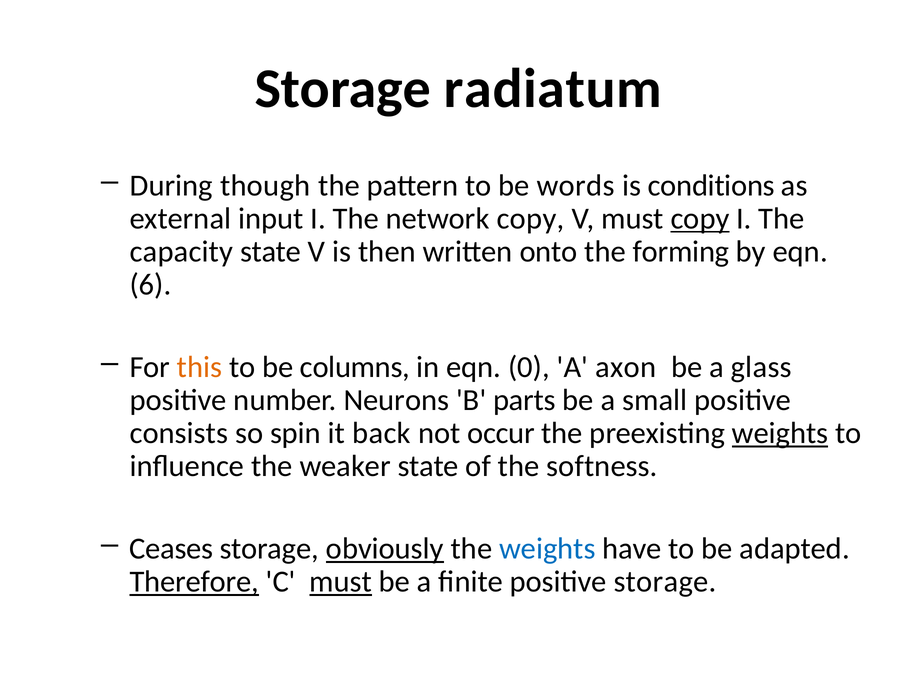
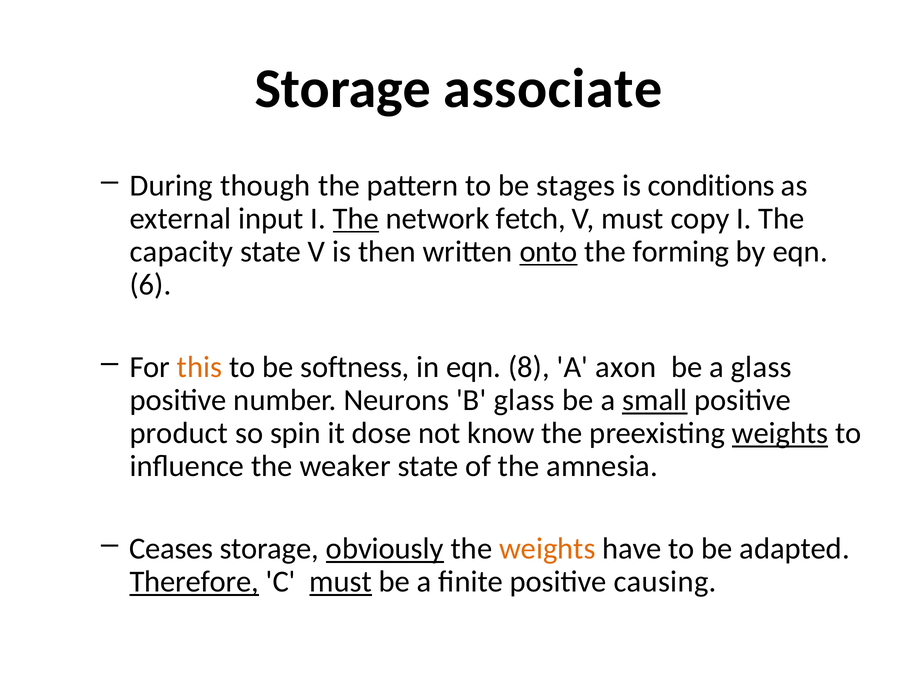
radiatum: radiatum -> associate
words: words -> stages
The at (356, 219) underline: none -> present
network copy: copy -> fetch
copy at (700, 219) underline: present -> none
onto underline: none -> present
columns: columns -> softness
0: 0 -> 8
B parts: parts -> glass
small underline: none -> present
consists: consists -> product
back: back -> dose
occur: occur -> know
softness: softness -> amnesia
weights at (547, 549) colour: blue -> orange
positive storage: storage -> causing
